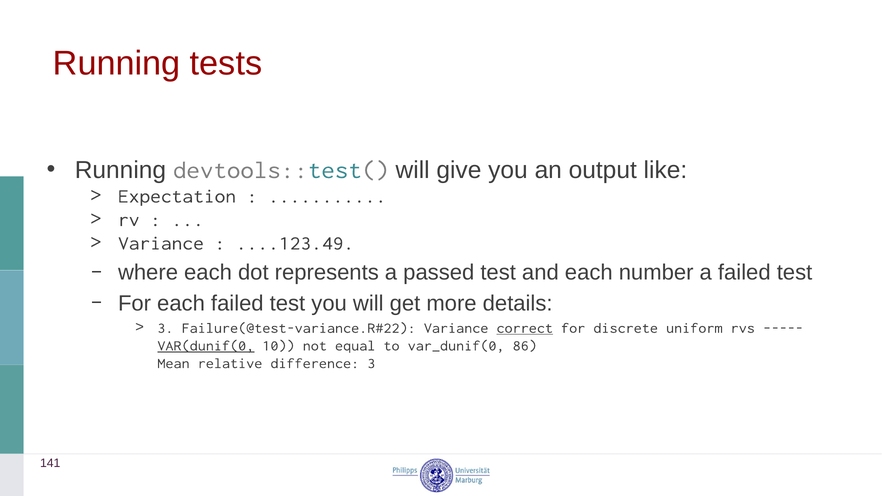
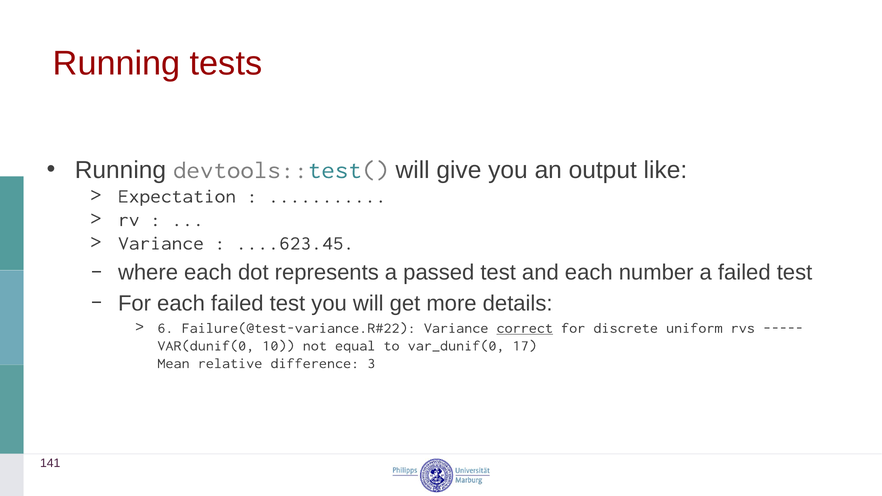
....123.49: ....123.49 -> ....623.45
3 at (165, 328): 3 -> 6
VAR(dunif(0 underline: present -> none
86: 86 -> 17
